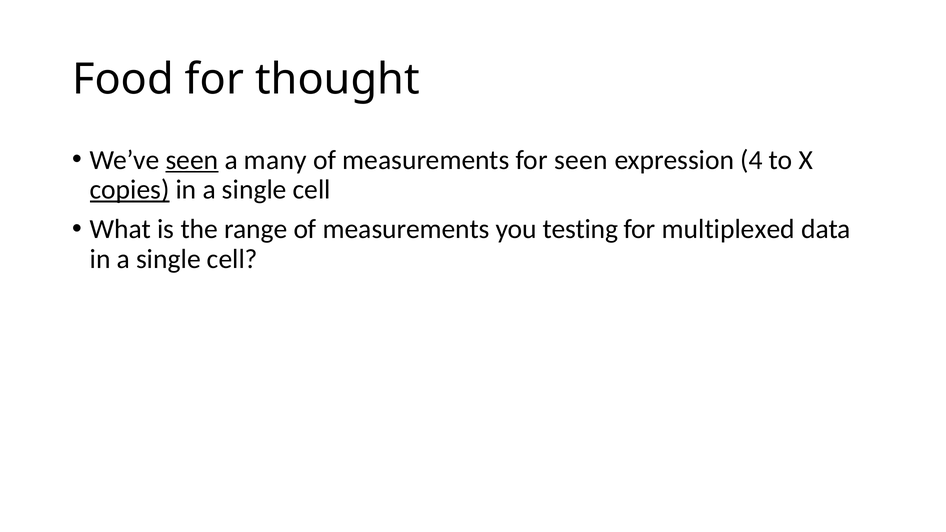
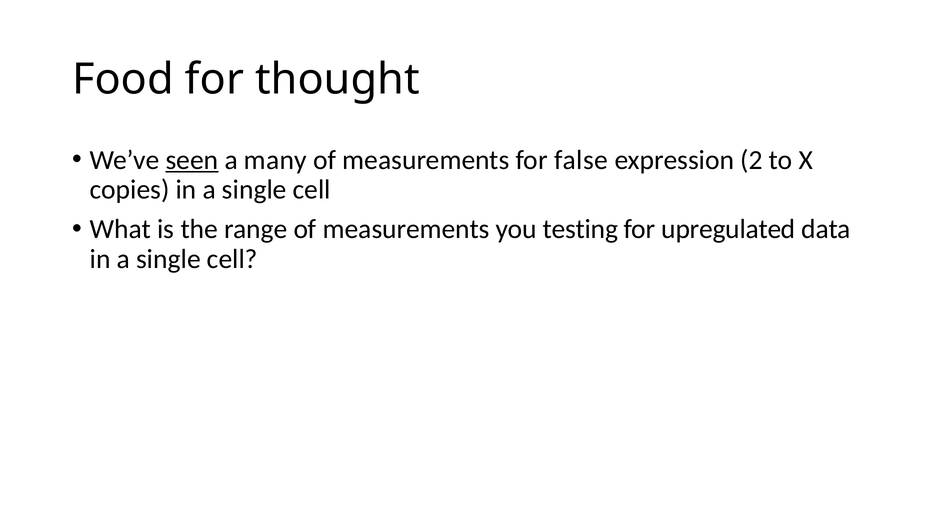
for seen: seen -> false
4: 4 -> 2
copies underline: present -> none
multiplexed: multiplexed -> upregulated
